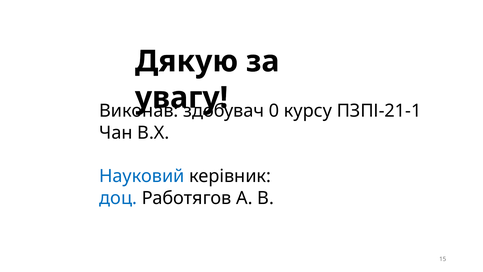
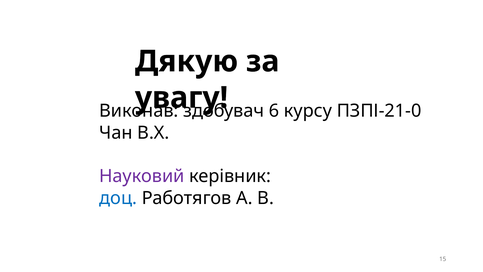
0: 0 -> 6
ПЗПІ-21-1: ПЗПІ-21-1 -> ПЗПІ-21-0
Науковий colour: blue -> purple
